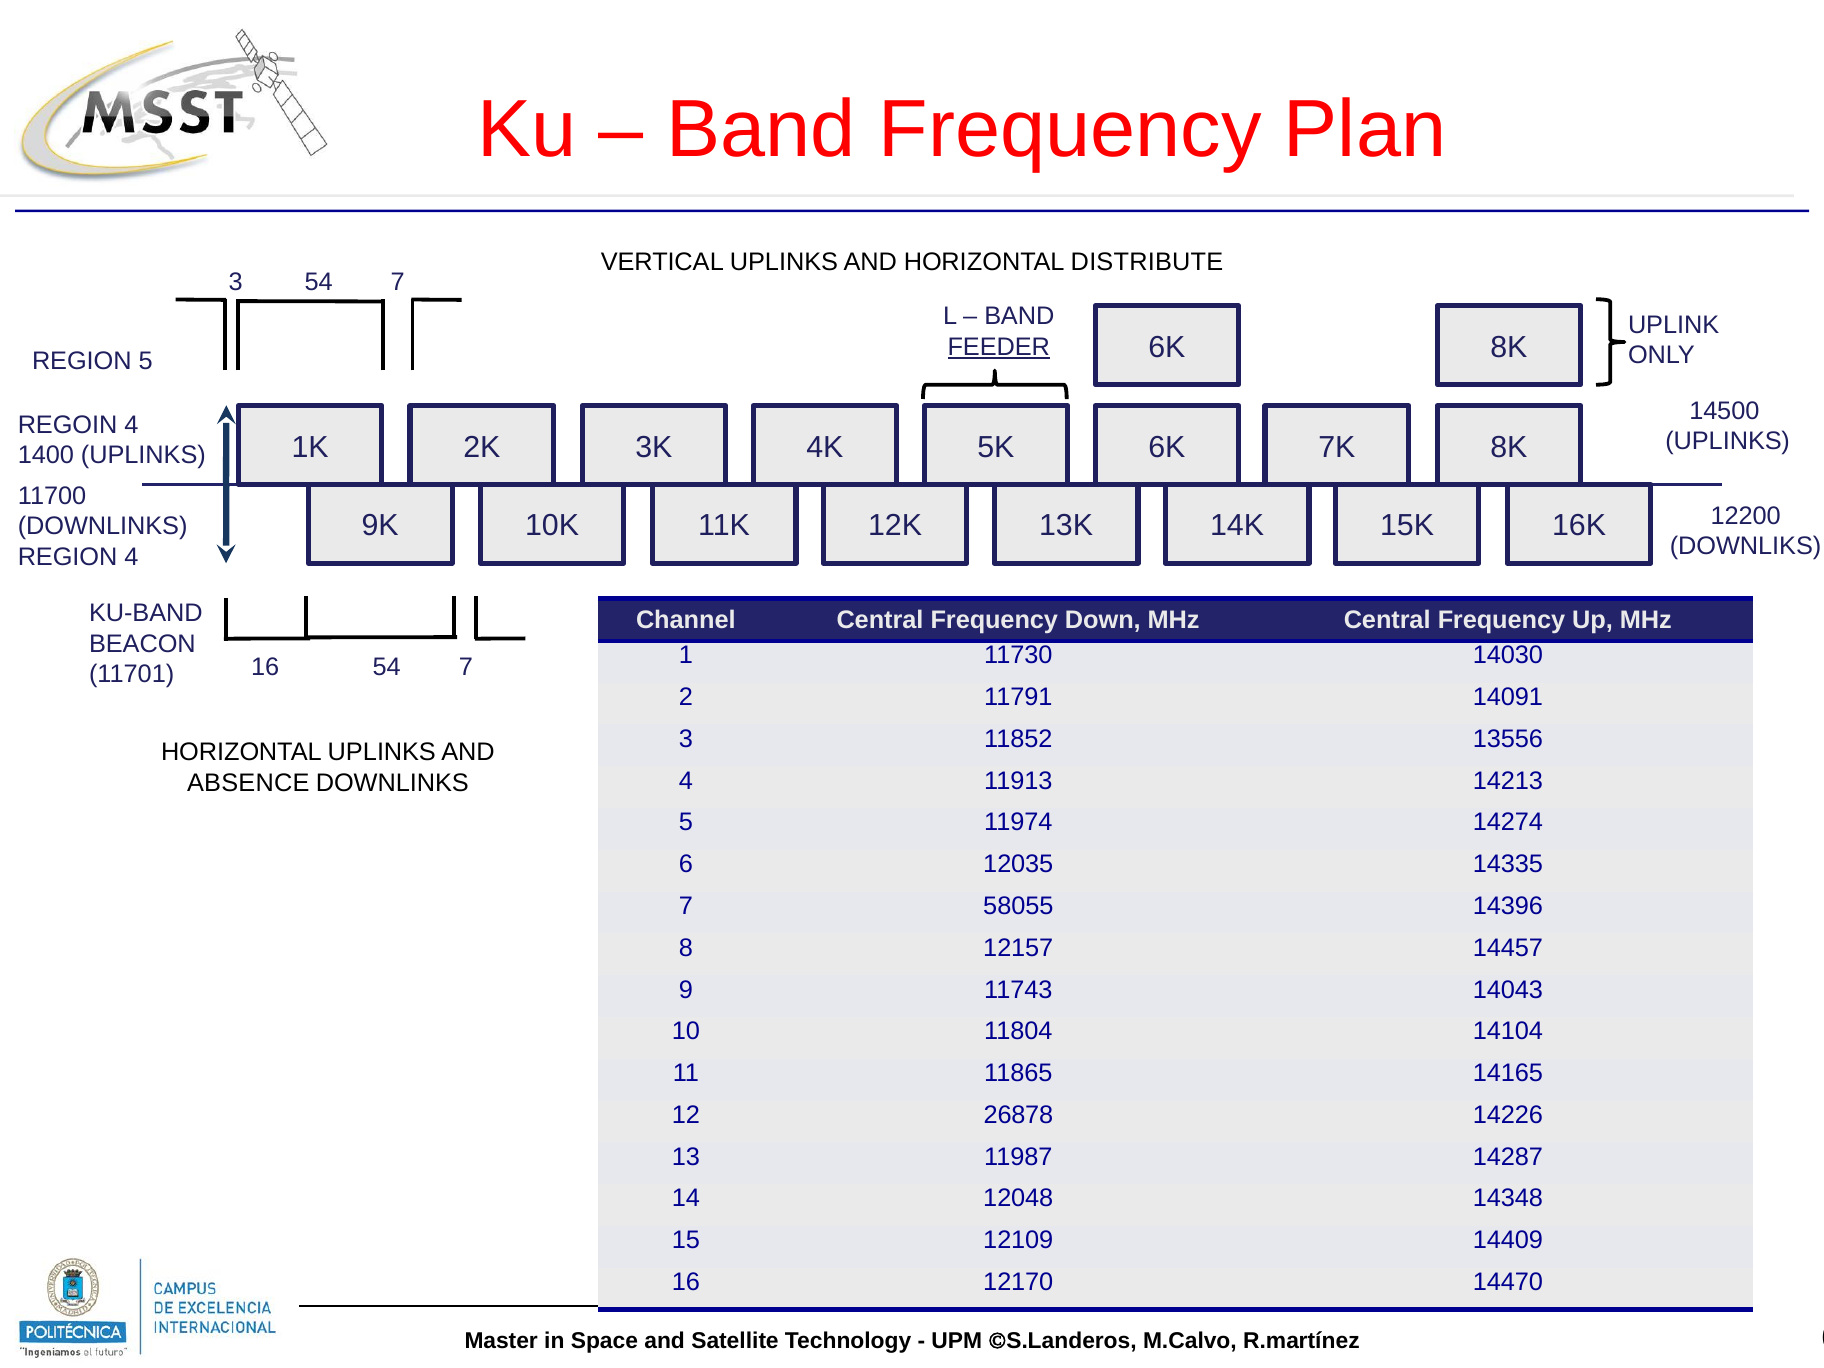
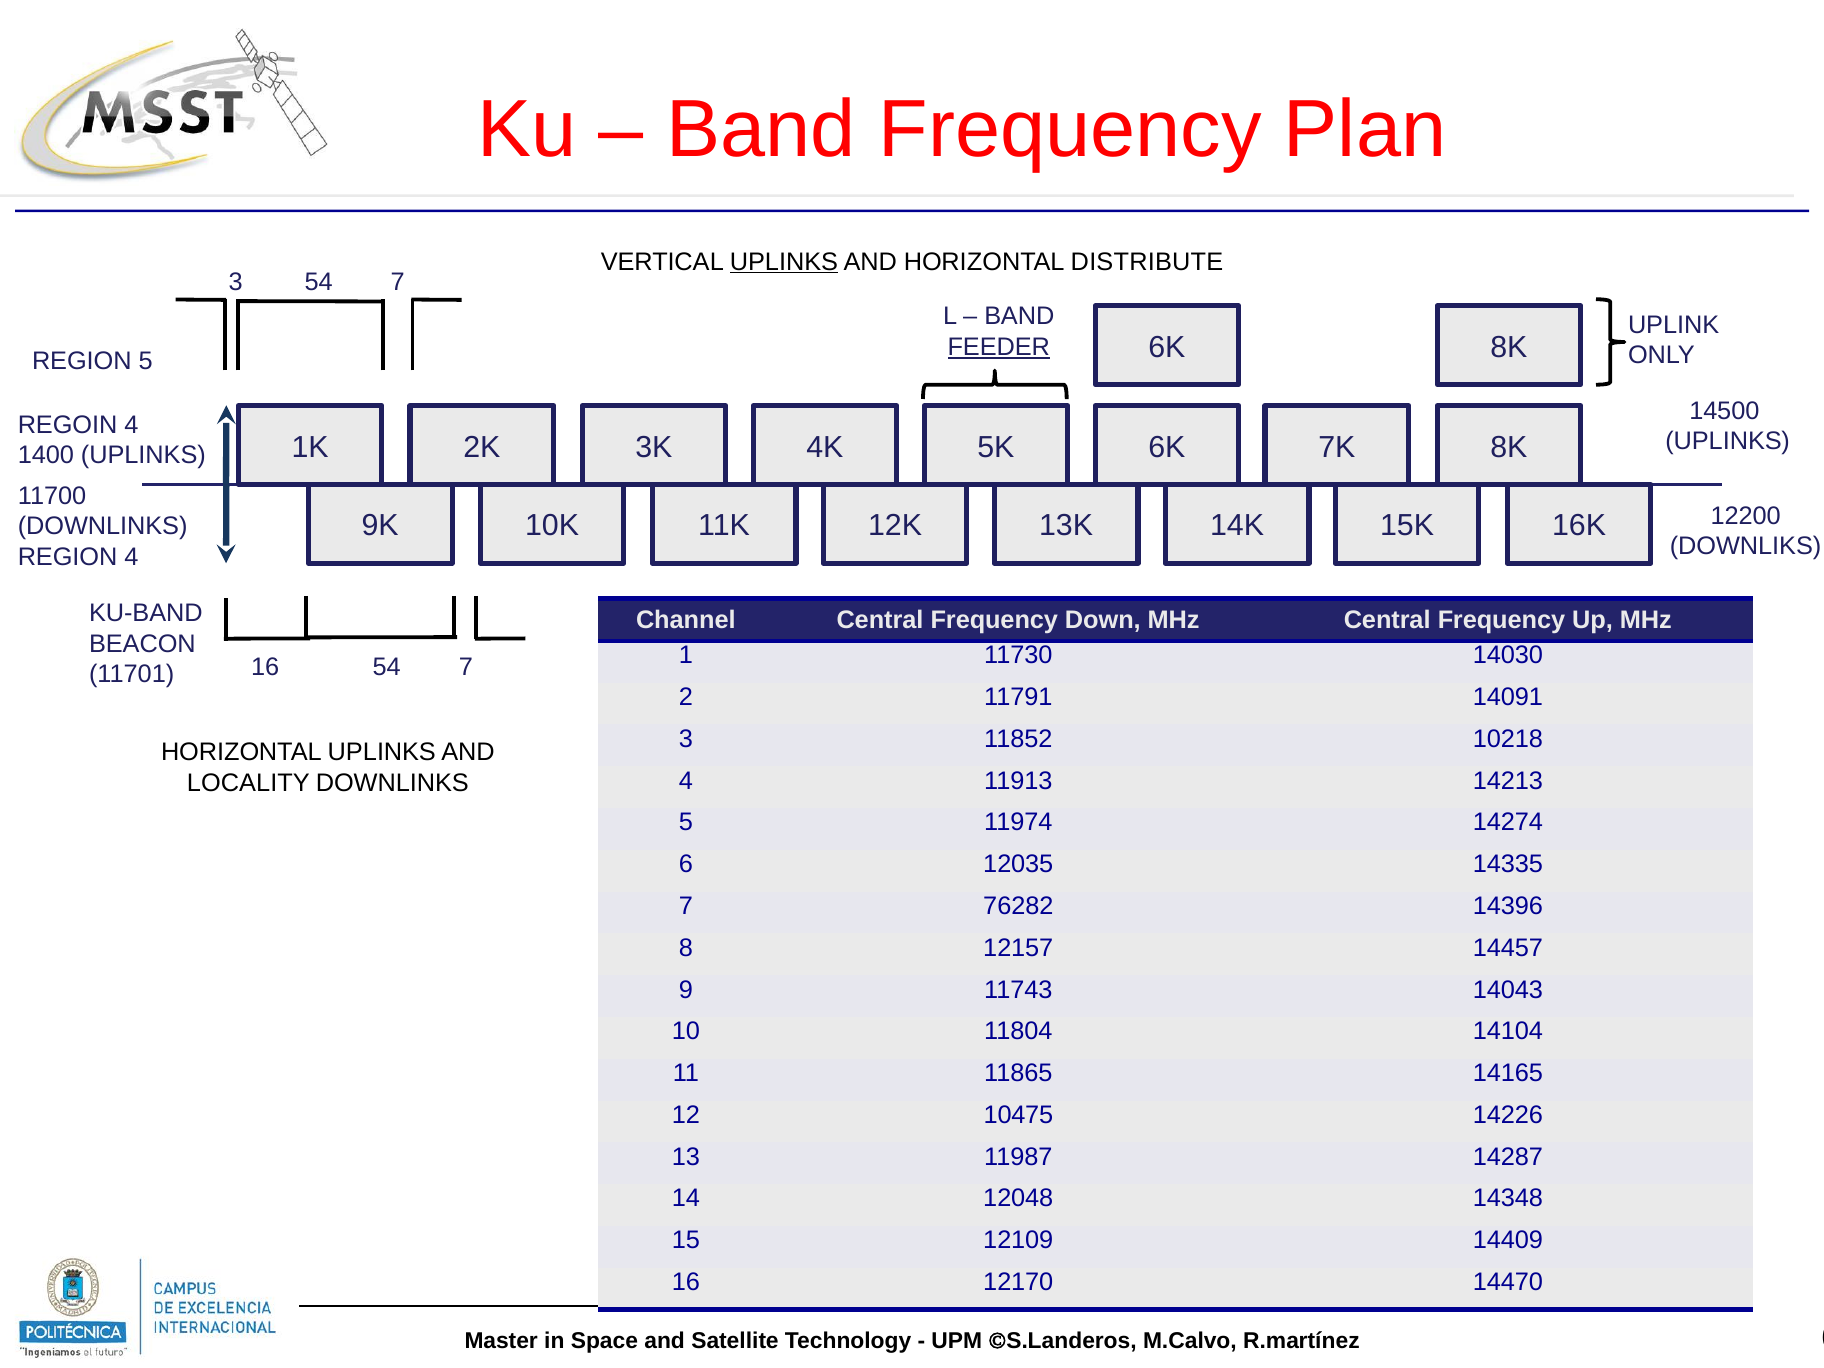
UPLINKS at (784, 262) underline: none -> present
13556: 13556 -> 10218
ABSENCE: ABSENCE -> LOCALITY
58055: 58055 -> 76282
26878: 26878 -> 10475
